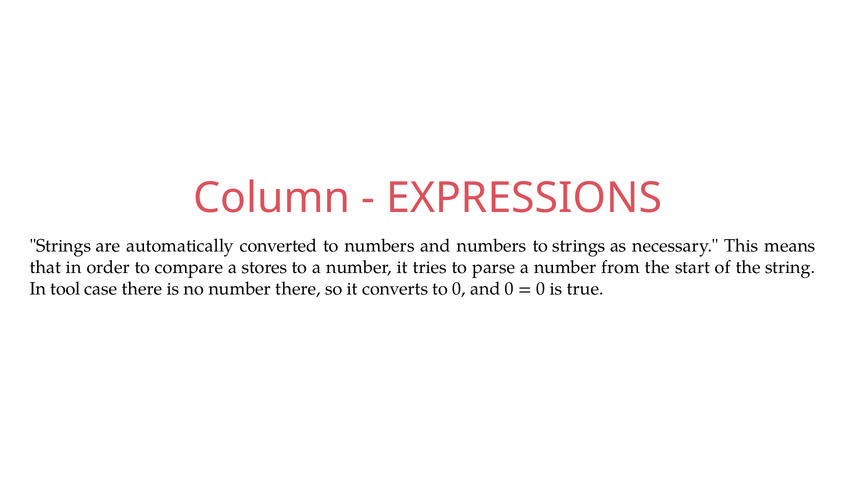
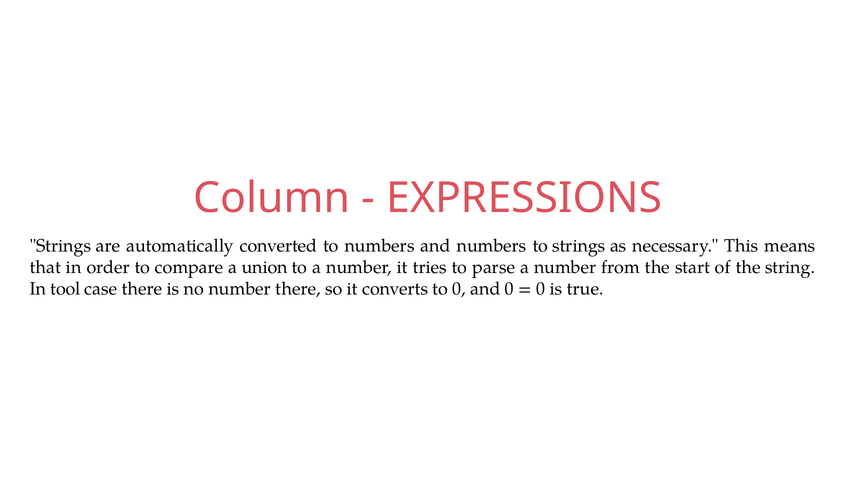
stores: stores -> union
